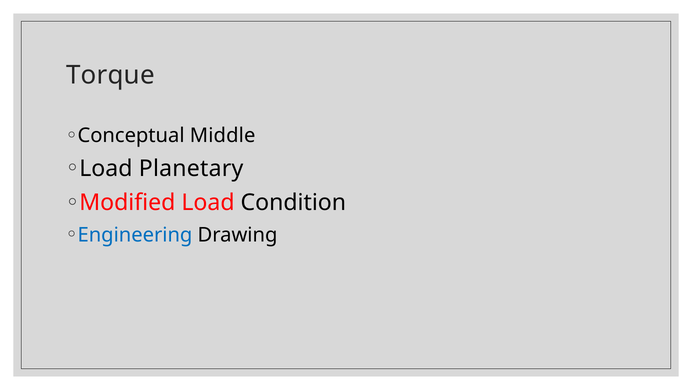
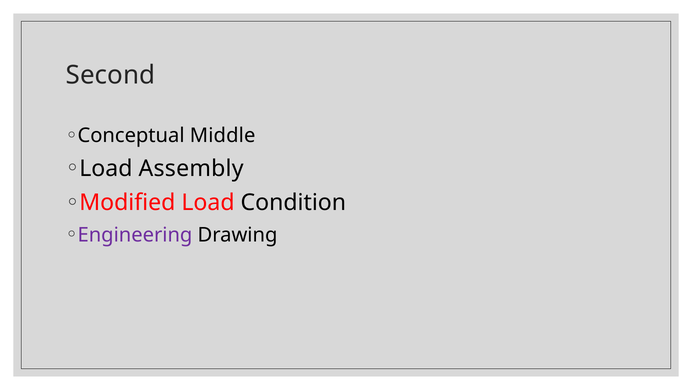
Torque: Torque -> Second
Planetary: Planetary -> Assembly
Engineering colour: blue -> purple
